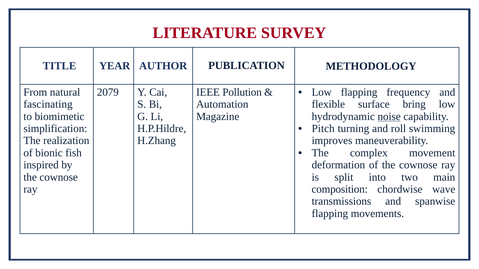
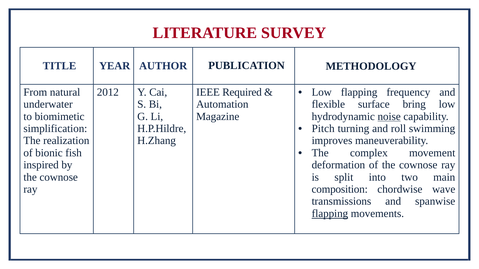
2079: 2079 -> 2012
Pollution: Pollution -> Required
fascinating: fascinating -> underwater
flapping at (330, 214) underline: none -> present
